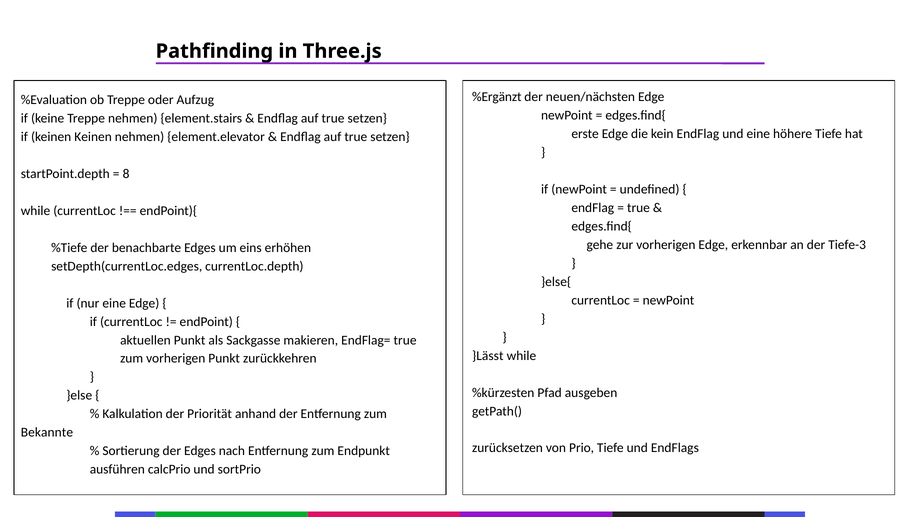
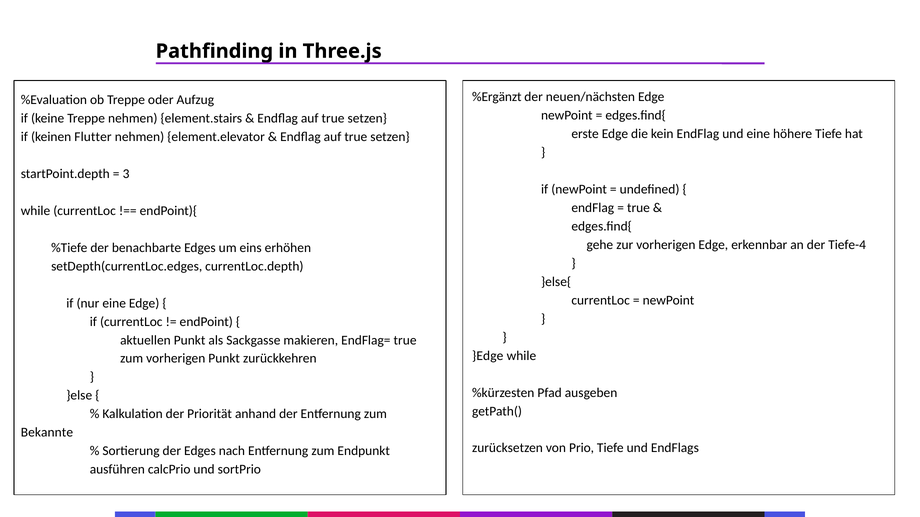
keinen Keinen: Keinen -> Flutter
8: 8 -> 3
Tiefe-3: Tiefe-3 -> Tiefe-4
}Lässt: }Lässt -> }Edge
